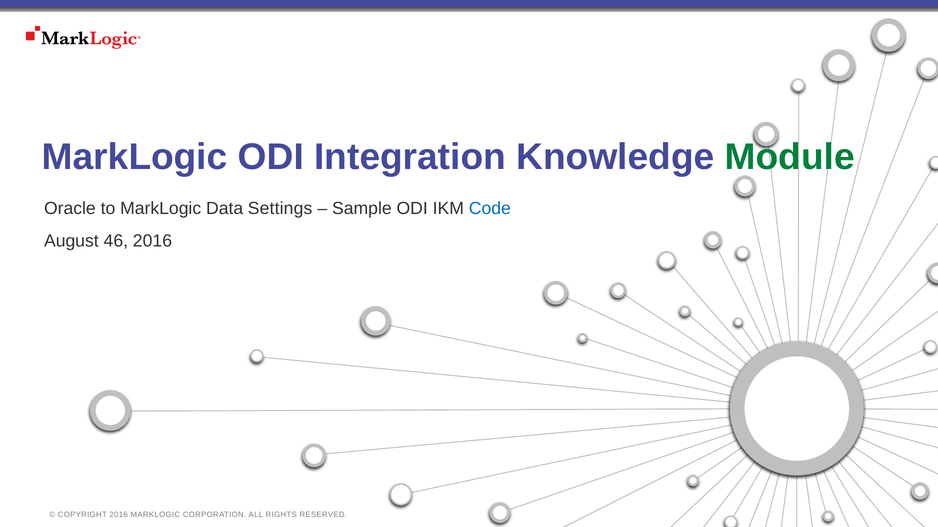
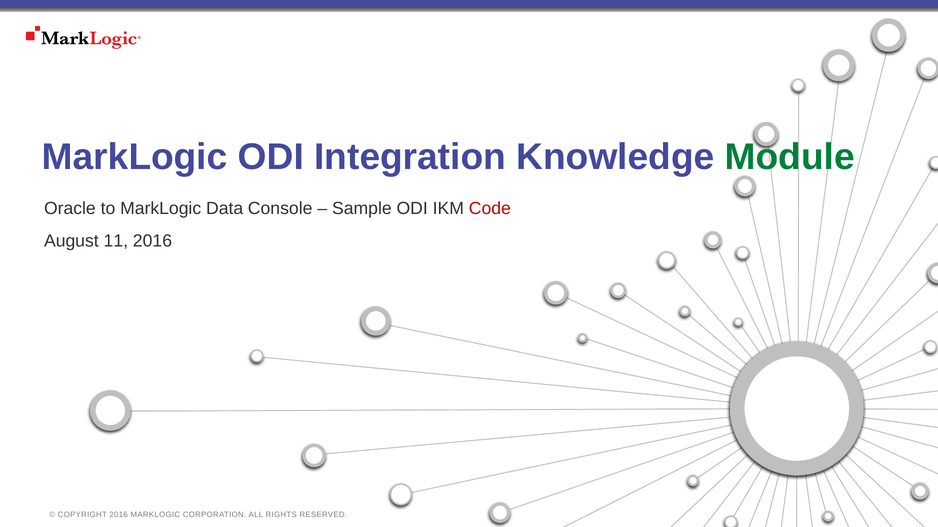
Settings: Settings -> Console
Code colour: blue -> red
46: 46 -> 11
